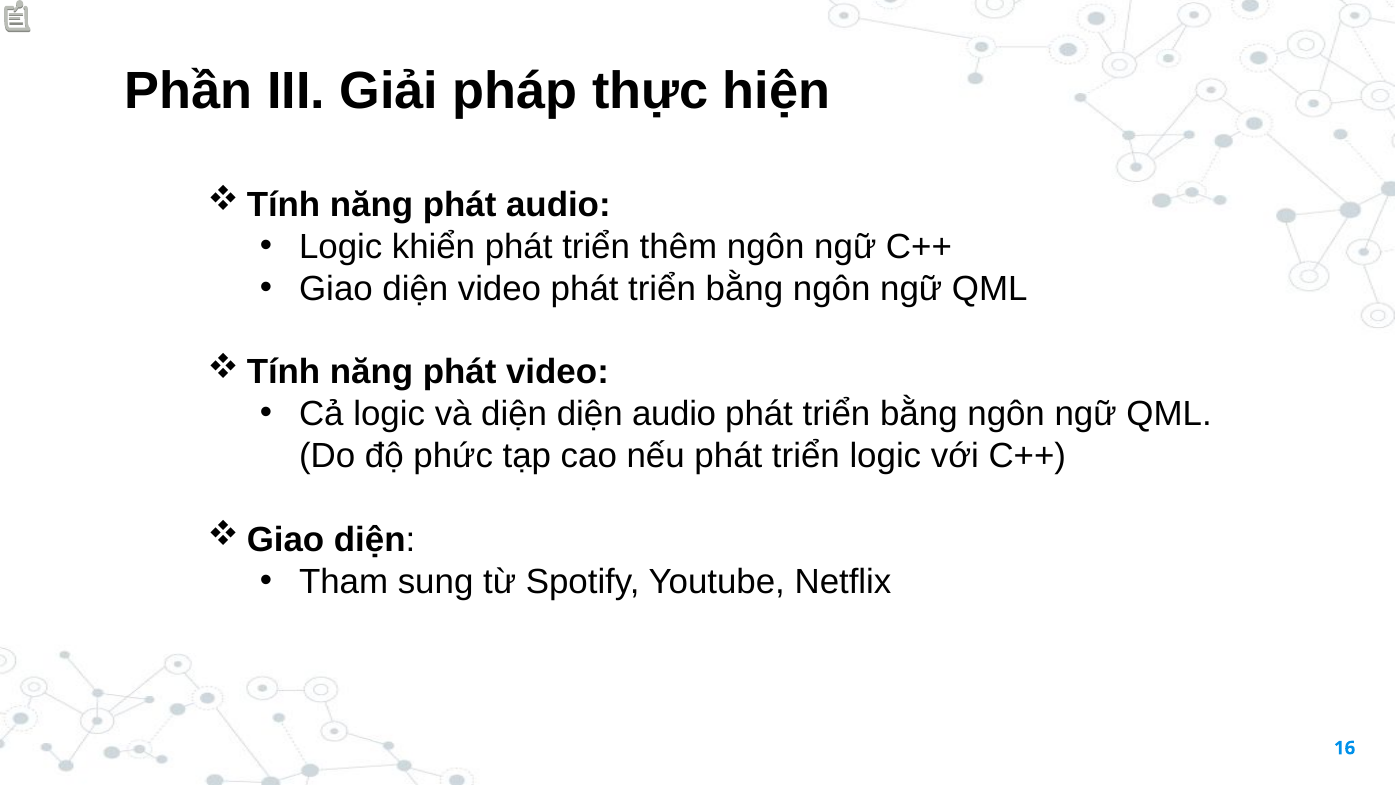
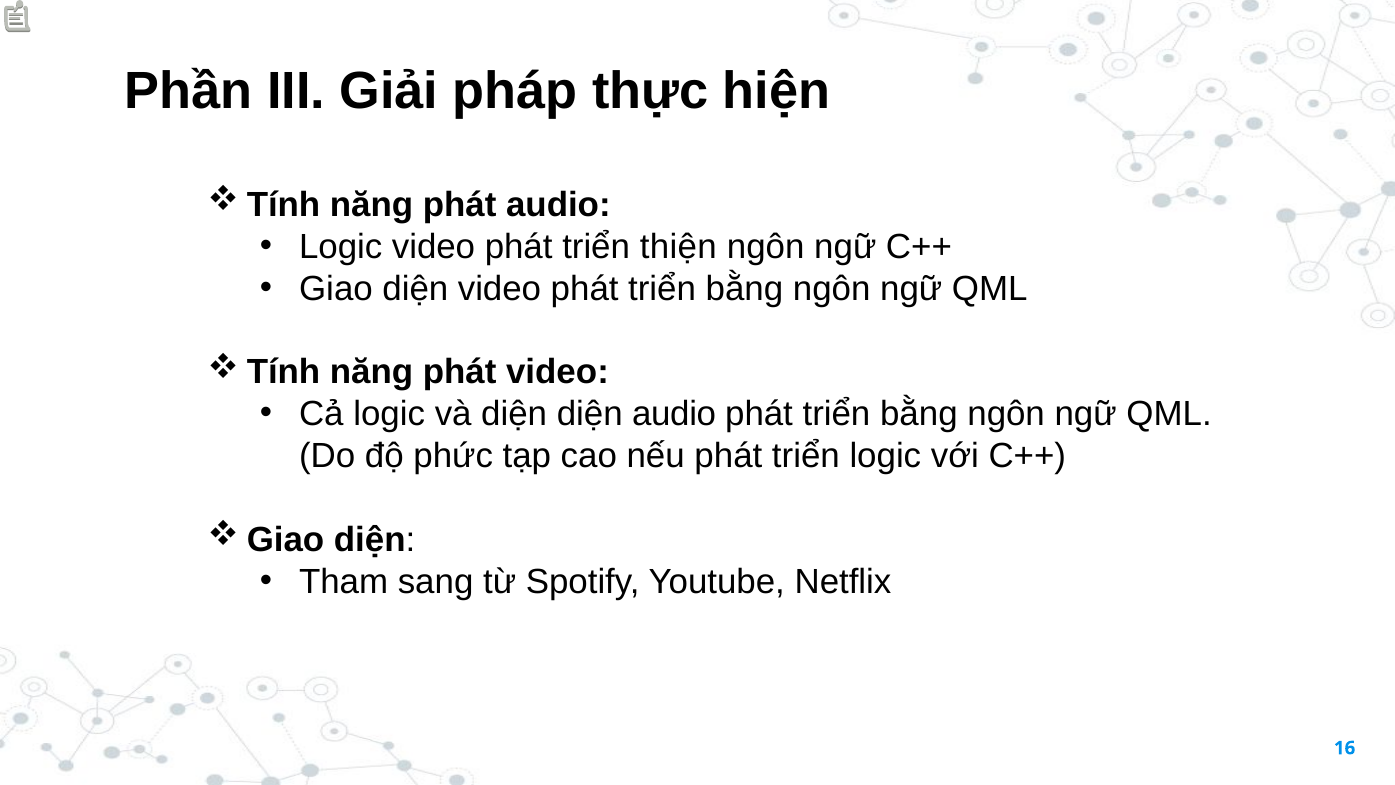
Logic khiển: khiển -> video
thêm: thêm -> thiện
sung: sung -> sang
